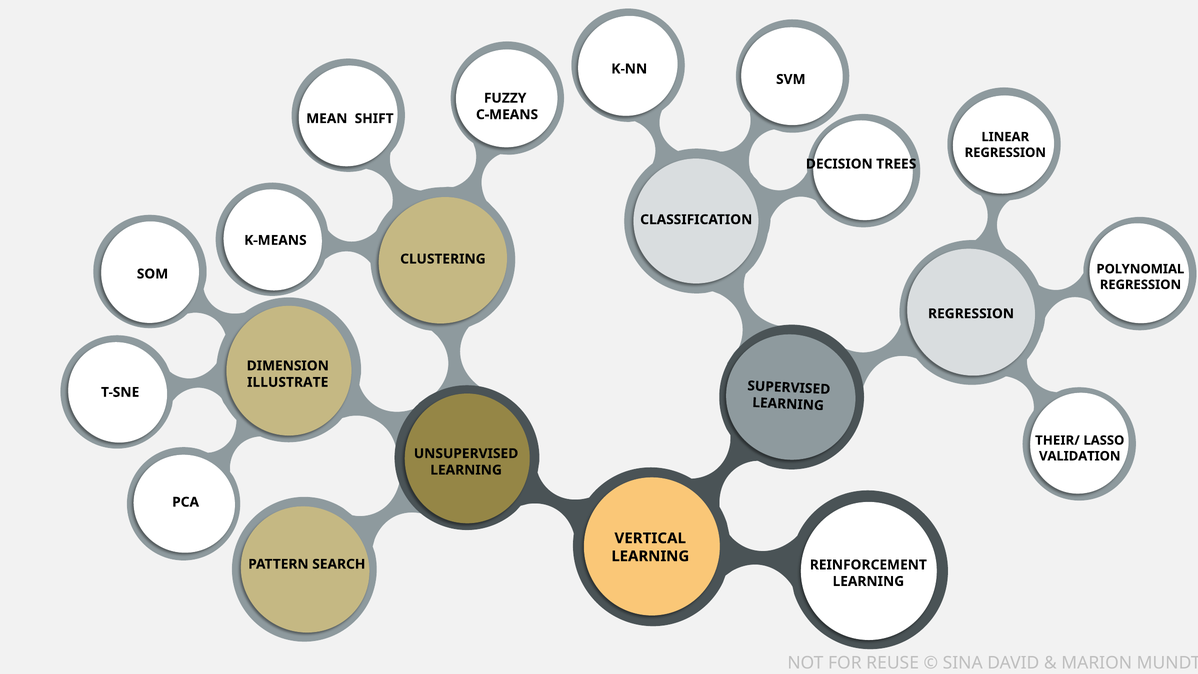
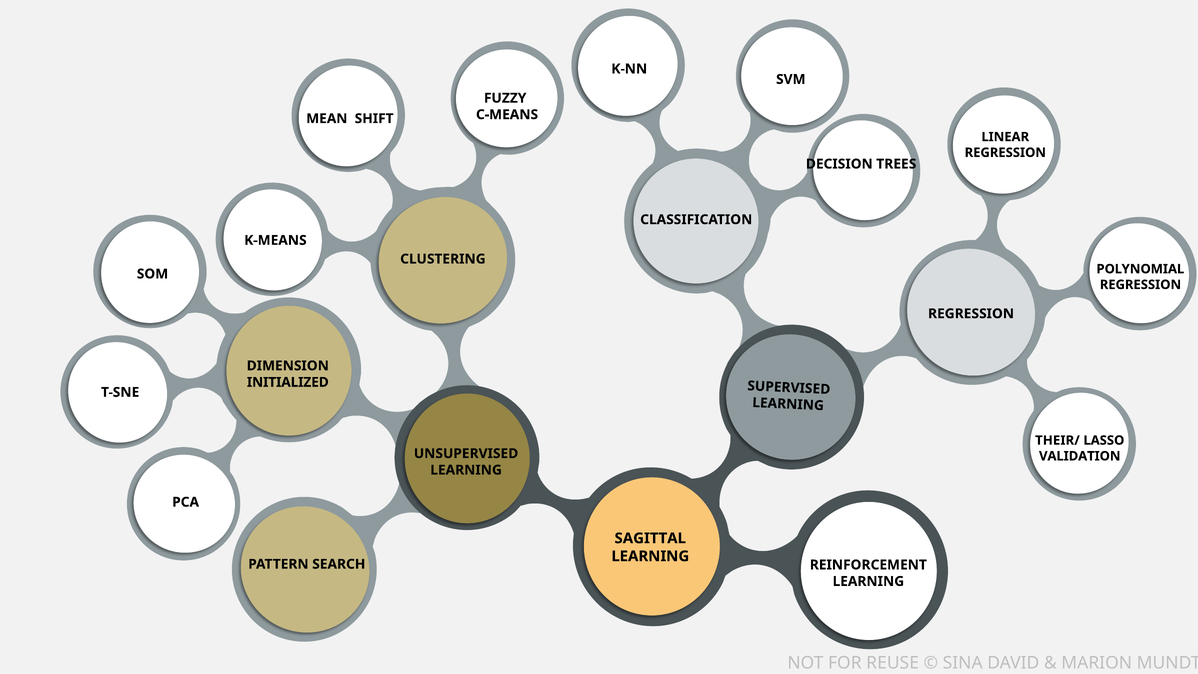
ILLUSTRATE: ILLUSTRATE -> INITIALIZED
VERTICAL: VERTICAL -> SAGITTAL
